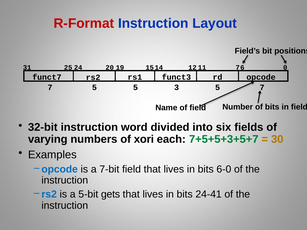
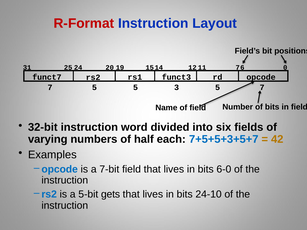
xori: xori -> half
7+5+5+3+5+7 colour: green -> blue
30: 30 -> 42
24-41: 24-41 -> 24-10
